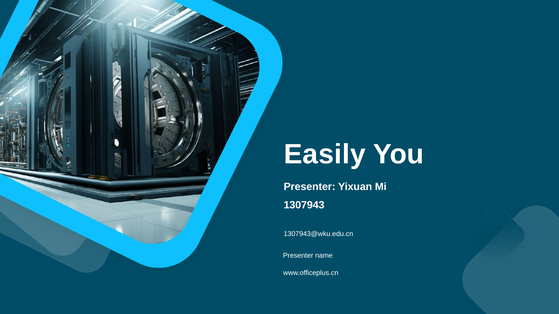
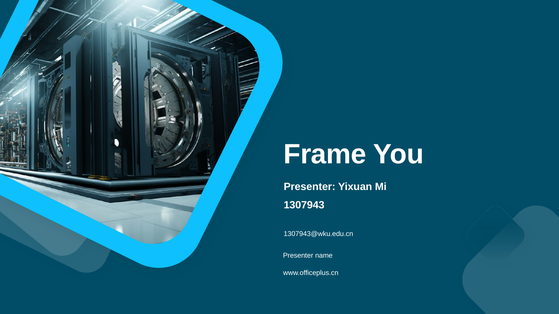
Easily: Easily -> Frame
